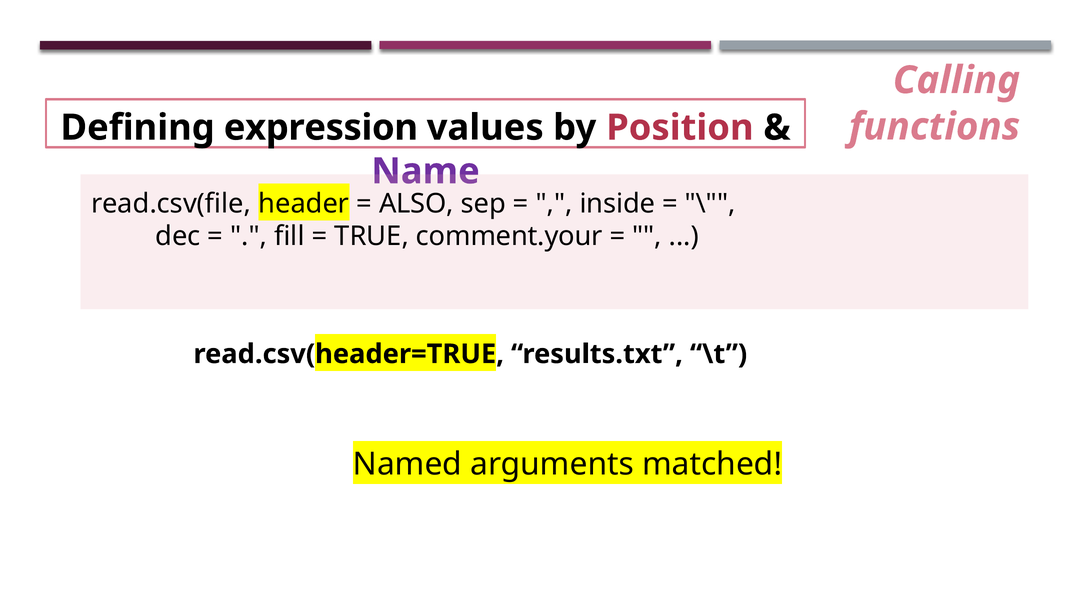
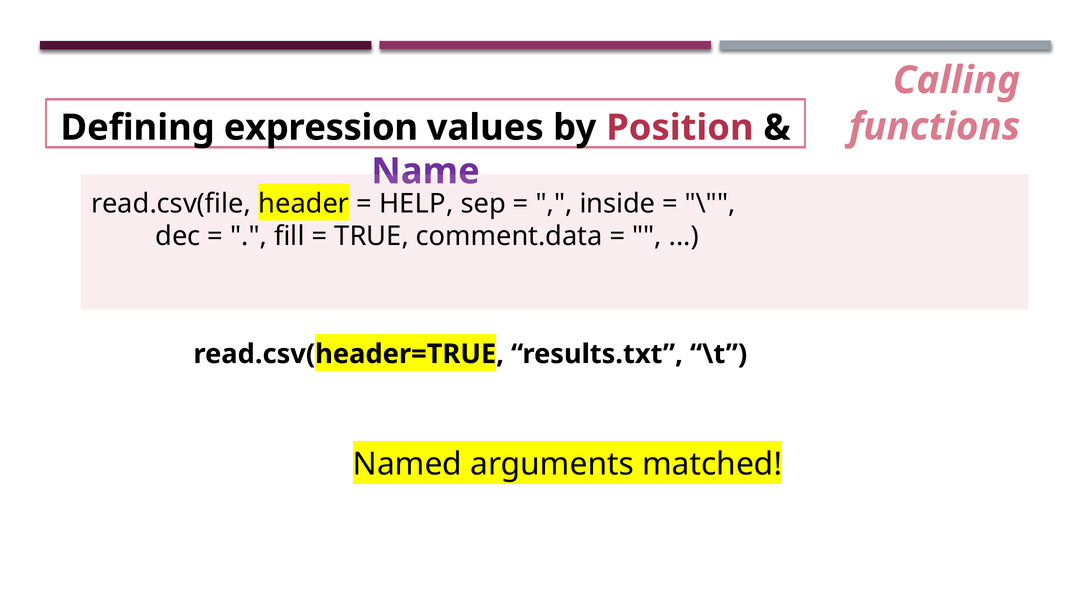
ALSO: ALSO -> HELP
comment.your: comment.your -> comment.data
